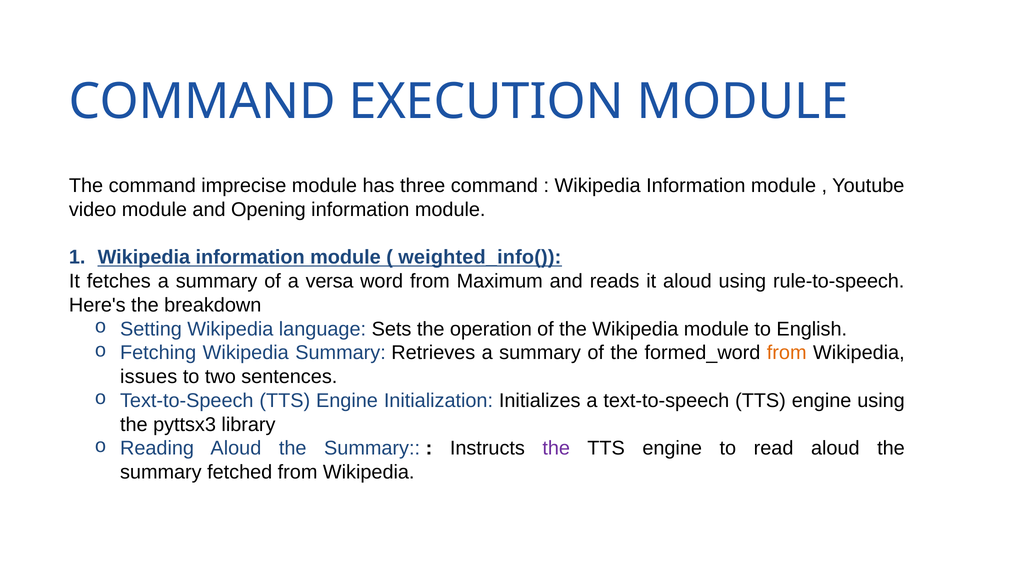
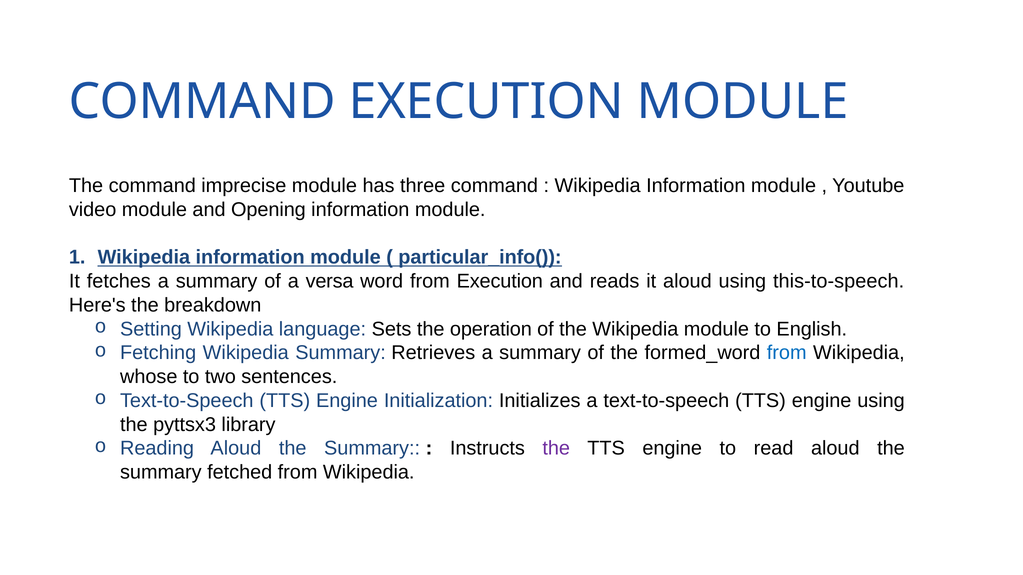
weighted_info(: weighted_info( -> particular_info(
from Maximum: Maximum -> Execution
rule-to-speech: rule-to-speech -> this-to-speech
from at (787, 353) colour: orange -> blue
issues: issues -> whose
